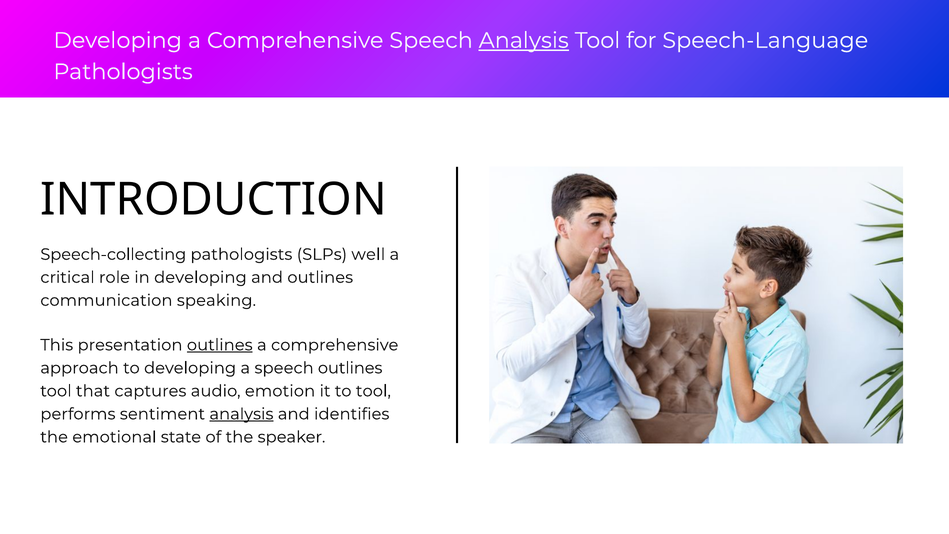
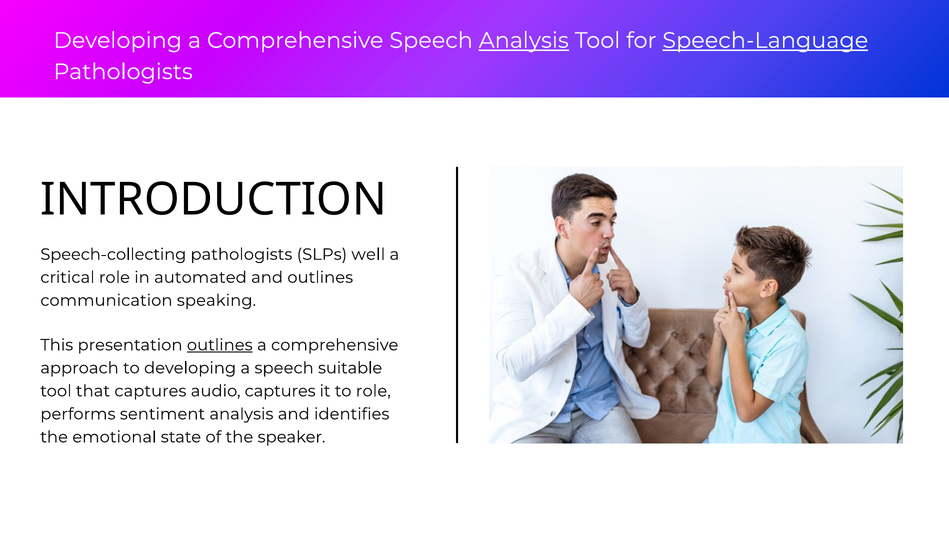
Speech-Language underline: none -> present
in developing: developing -> automated
speech outlines: outlines -> suitable
audio emotion: emotion -> captures
to tool: tool -> role
analysis at (241, 414) underline: present -> none
